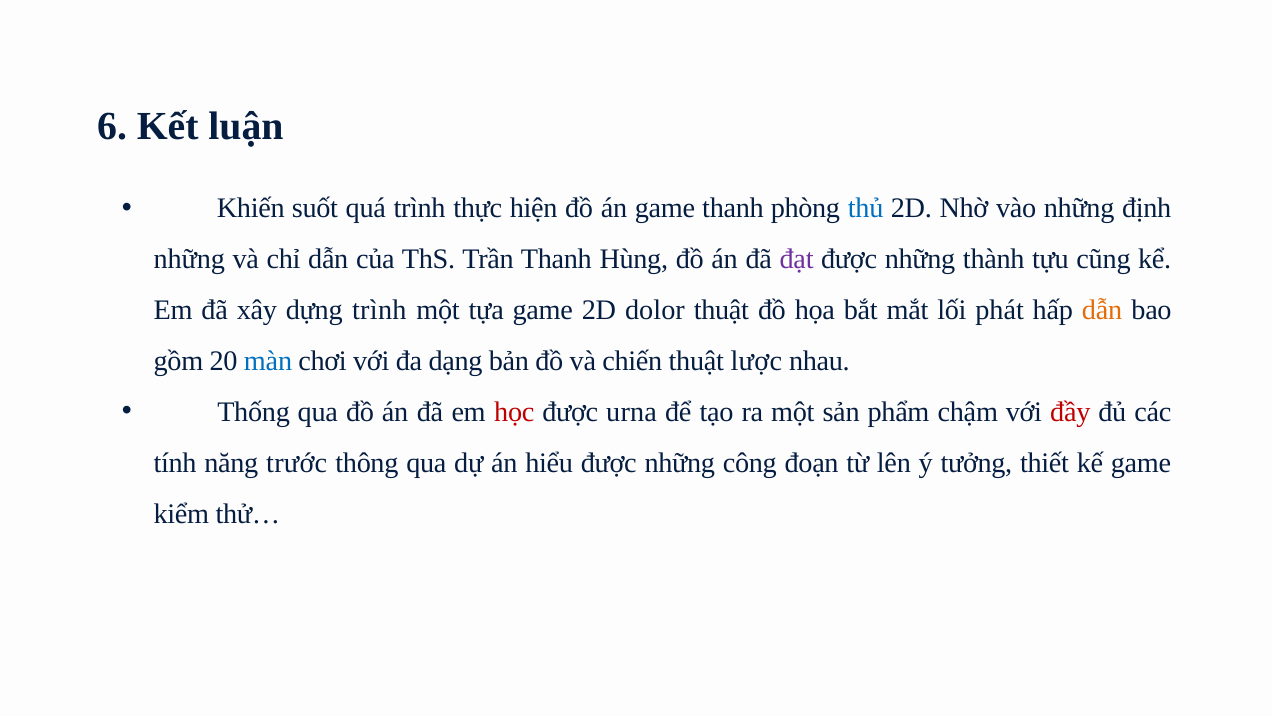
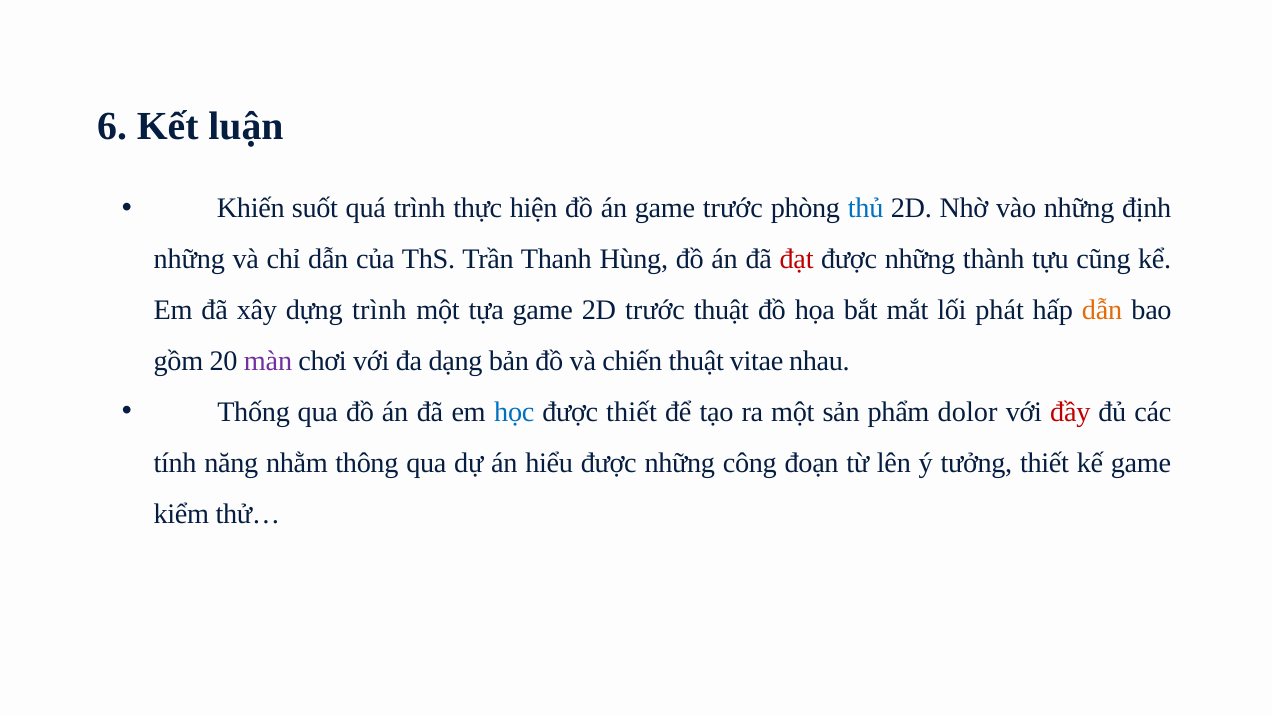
game thanh: thanh -> trước
đạt colour: purple -> red
2D dolor: dolor -> trước
màn colour: blue -> purple
lược: lược -> vitae
học colour: red -> blue
được urna: urna -> thiết
chậm: chậm -> dolor
trước: trước -> nhằm
